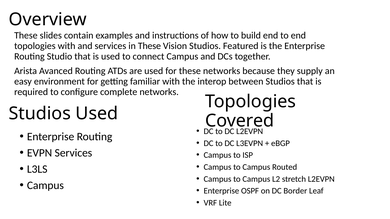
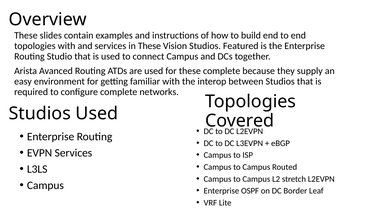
these networks: networks -> complete
